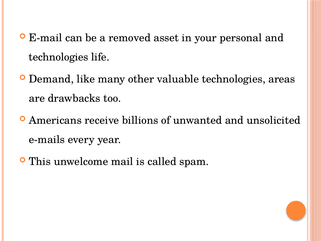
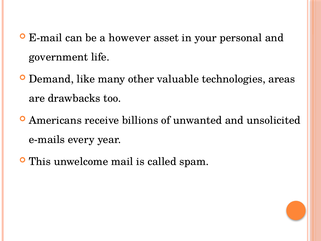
removed: removed -> however
technologies at (59, 57): technologies -> government
